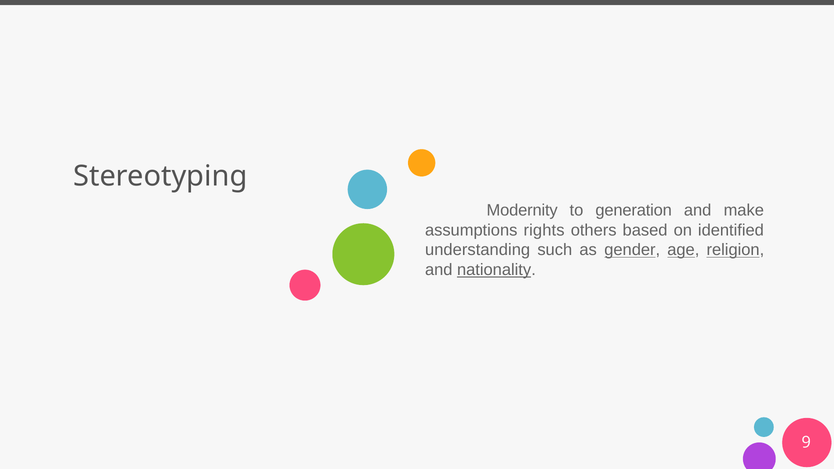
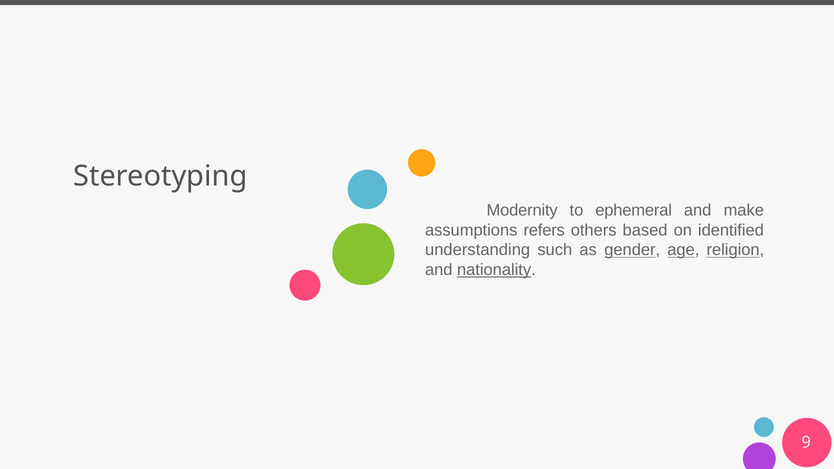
generation: generation -> ephemeral
rights: rights -> refers
